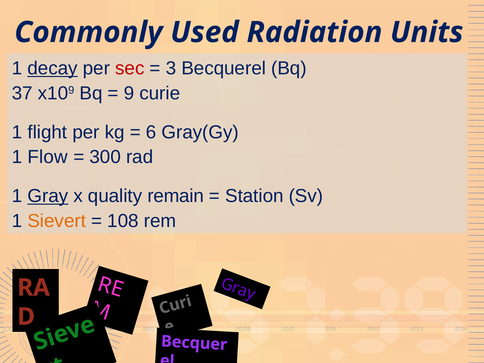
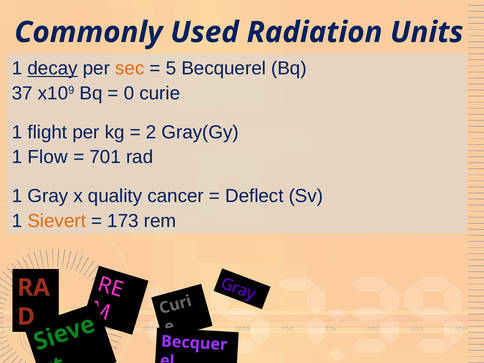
sec colour: red -> orange
3: 3 -> 5
9: 9 -> 0
6: 6 -> 2
300: 300 -> 701
Gray underline: present -> none
remain: remain -> cancer
Station: Station -> Deflect
108: 108 -> 173
